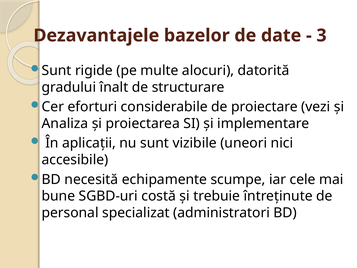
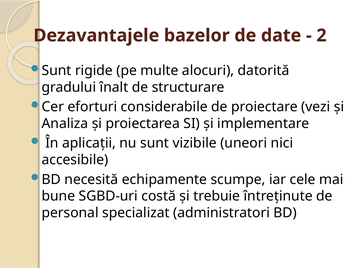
3: 3 -> 2
